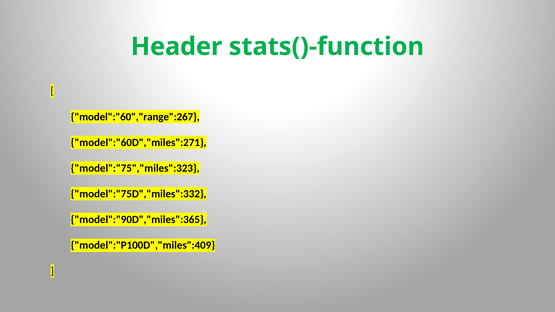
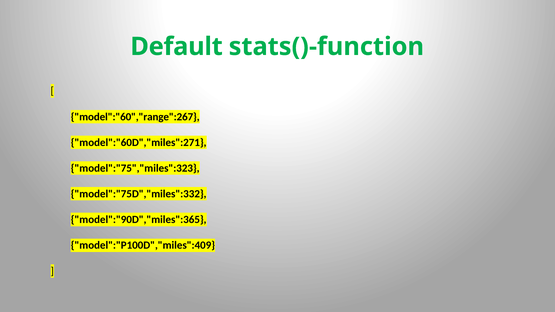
Header: Header -> Default
